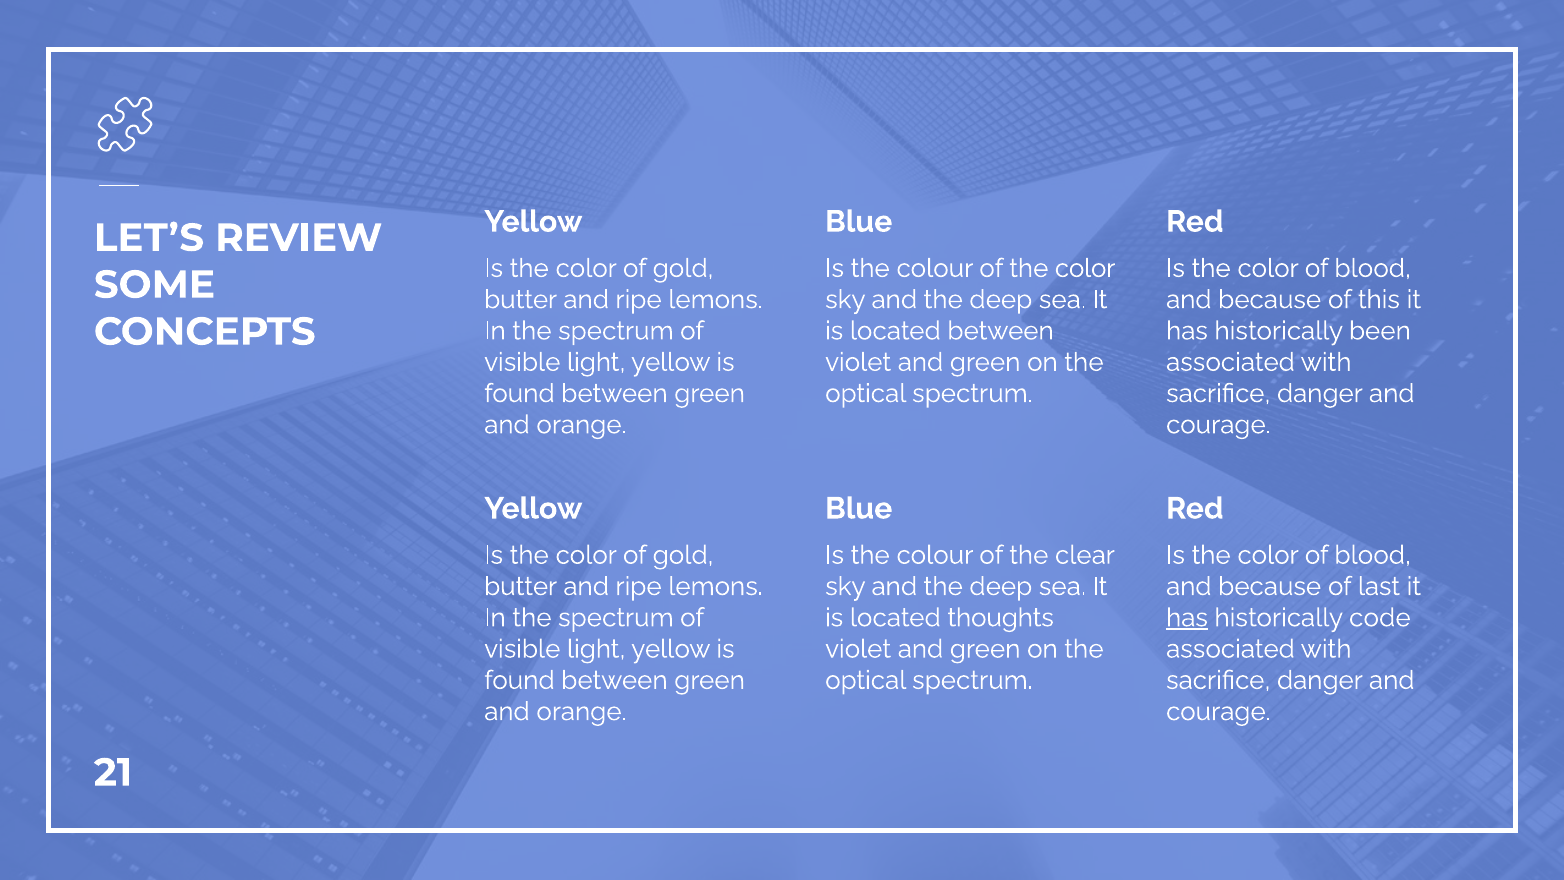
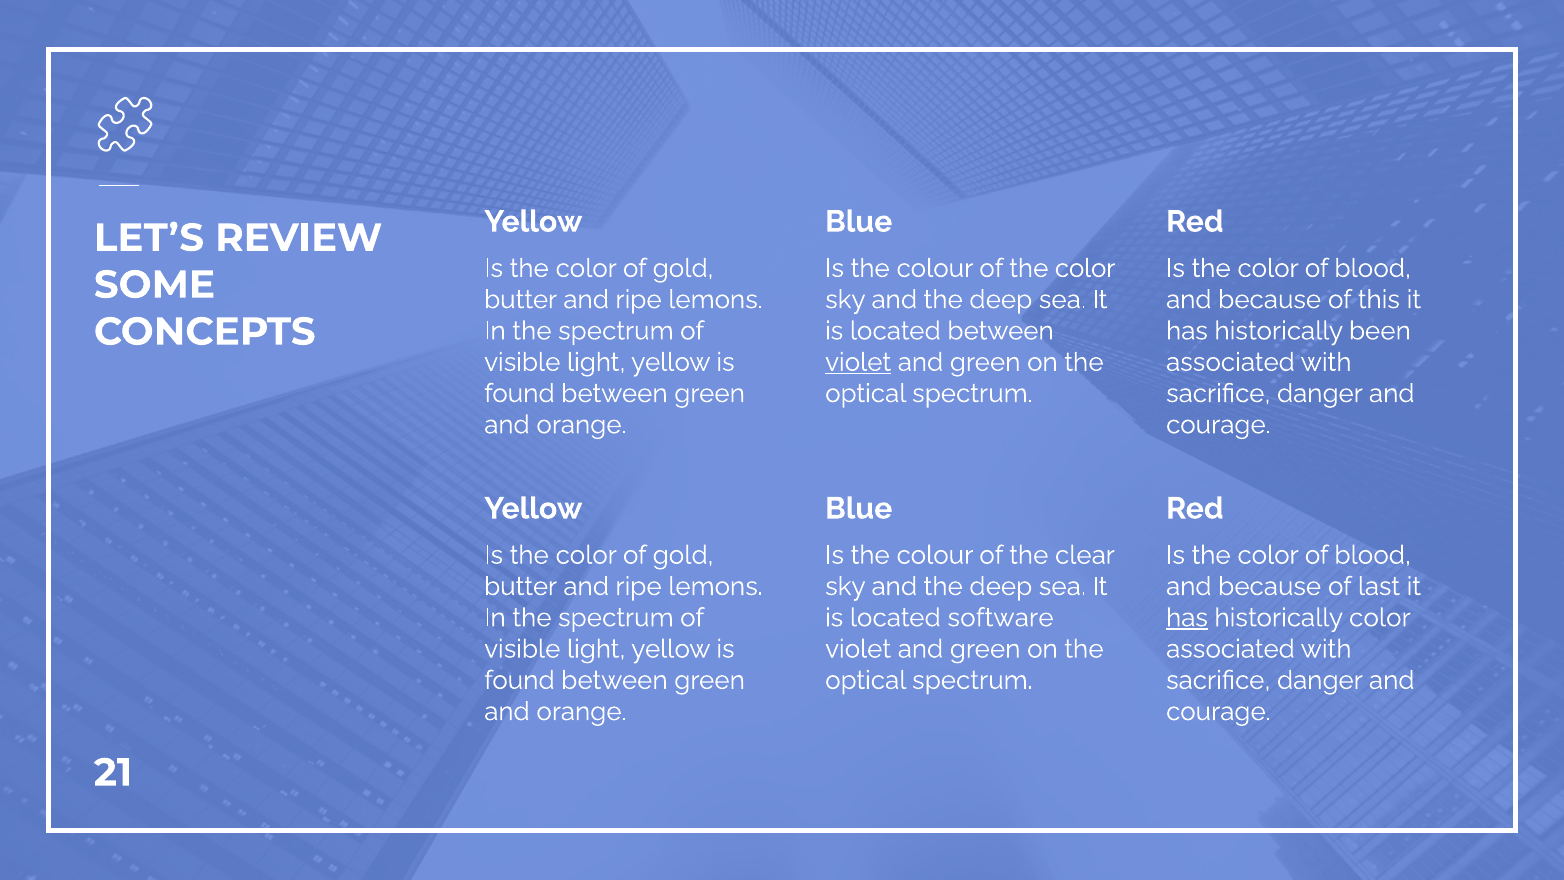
violet at (858, 362) underline: none -> present
thoughts: thoughts -> software
historically code: code -> color
